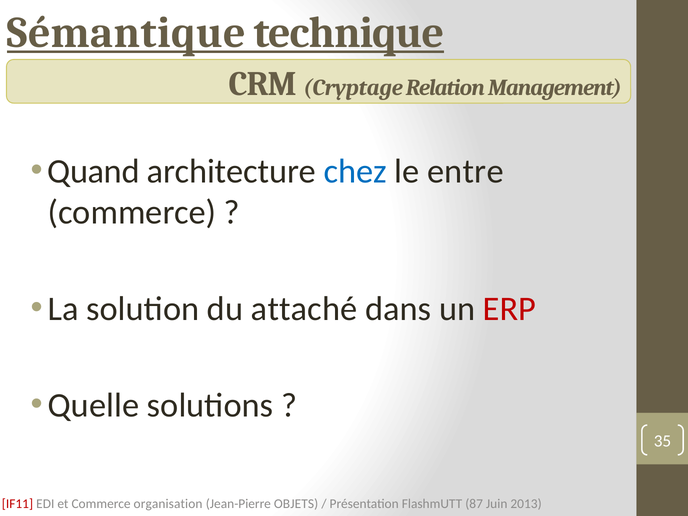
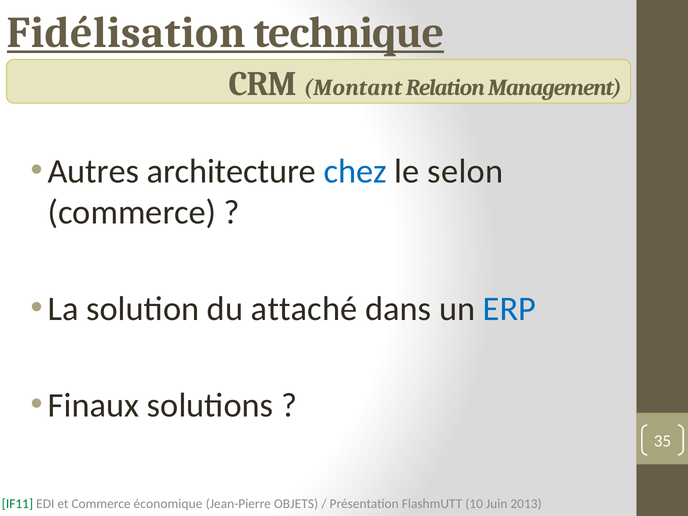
Sémantique: Sémantique -> Fidélisation
Cryptage: Cryptage -> Montant
Quand: Quand -> Autres
entre: entre -> selon
ERP colour: red -> blue
Quelle: Quelle -> Finaux
IF11 colour: red -> green
organisation: organisation -> économique
87: 87 -> 10
